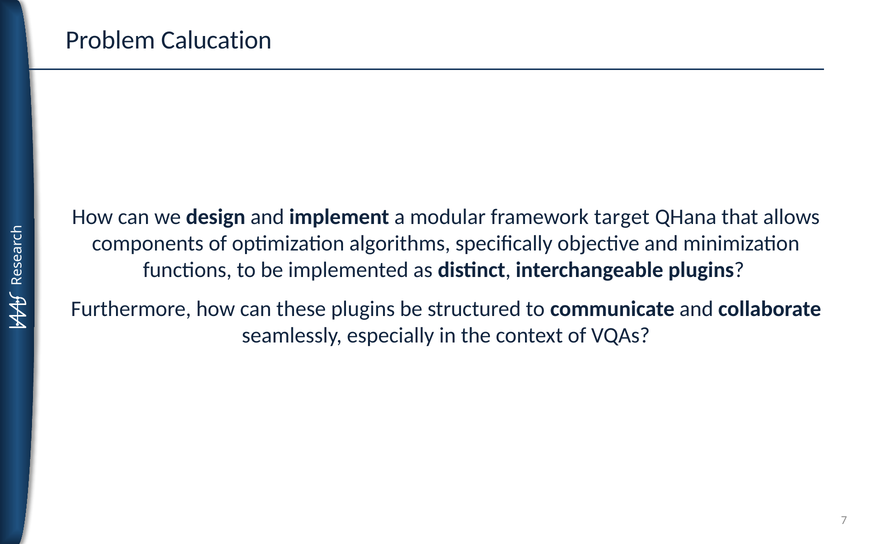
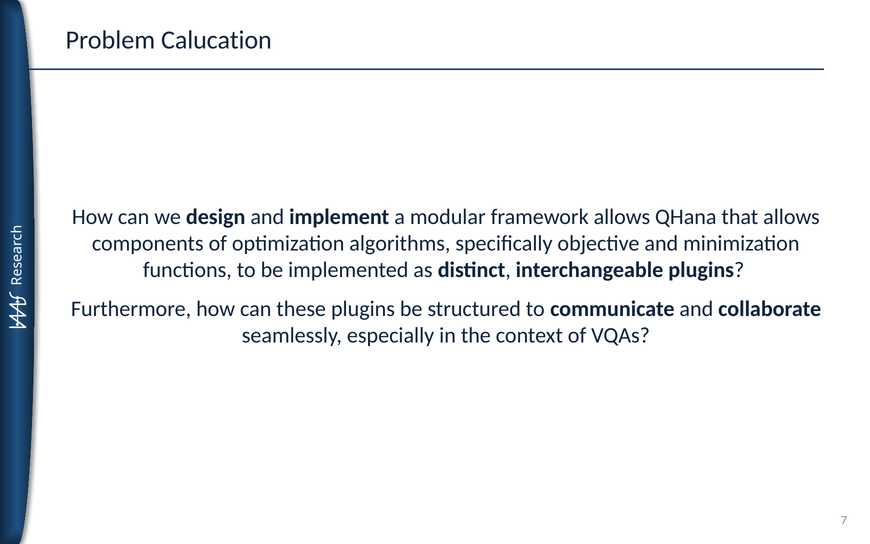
framework target: target -> allows
